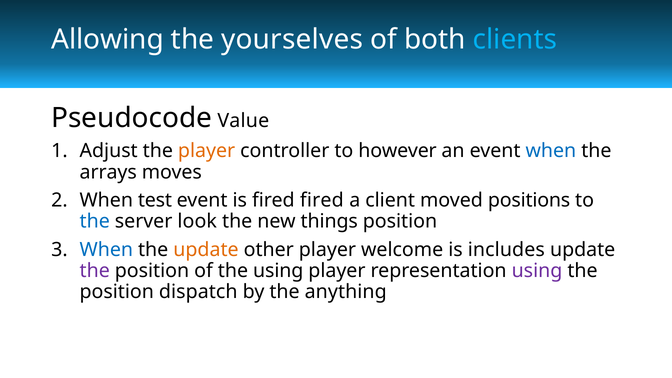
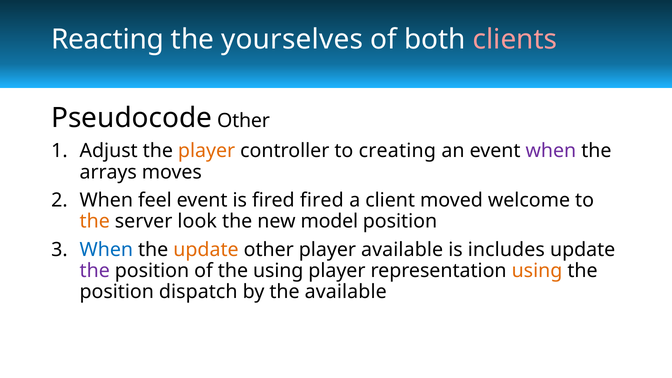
Allowing: Allowing -> Reacting
clients colour: light blue -> pink
Pseudocode Value: Value -> Other
however: however -> creating
when at (551, 151) colour: blue -> purple
test: test -> feel
positions: positions -> welcome
the at (95, 221) colour: blue -> orange
things: things -> model
player welcome: welcome -> available
using at (537, 271) colour: purple -> orange
the anything: anything -> available
